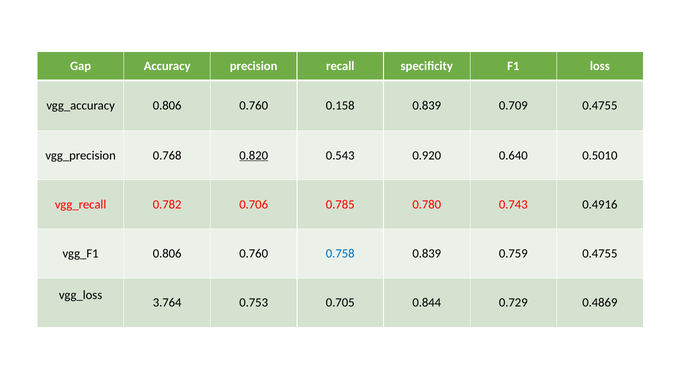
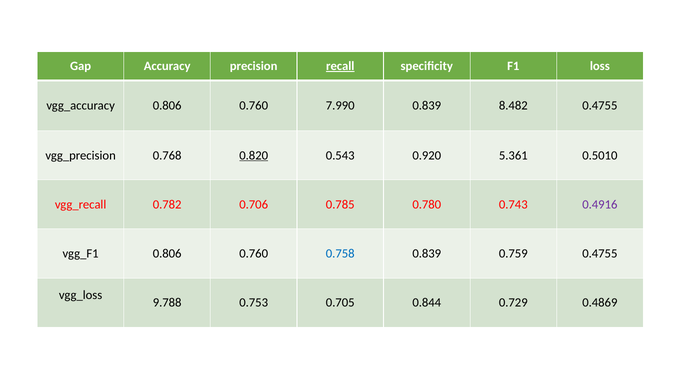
recall underline: none -> present
0.158: 0.158 -> 7.990
0.709: 0.709 -> 8.482
0.640: 0.640 -> 5.361
0.4916 colour: black -> purple
3.764: 3.764 -> 9.788
